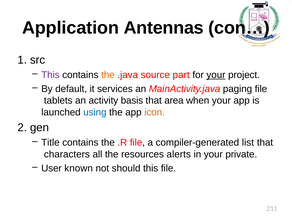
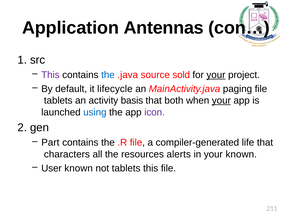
the at (108, 75) colour: orange -> blue
part: part -> sold
services: services -> lifecycle
area: area -> both
your at (221, 101) underline: none -> present
icon colour: orange -> purple
Title: Title -> Part
list: list -> life
your private: private -> known
not should: should -> tablets
